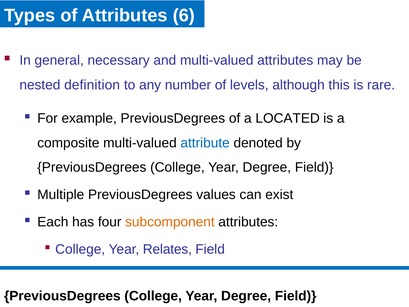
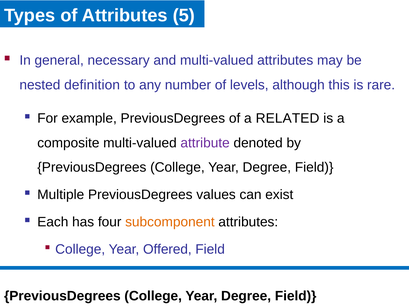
6: 6 -> 5
LOCATED: LOCATED -> RELATED
attribute colour: blue -> purple
Relates: Relates -> Offered
